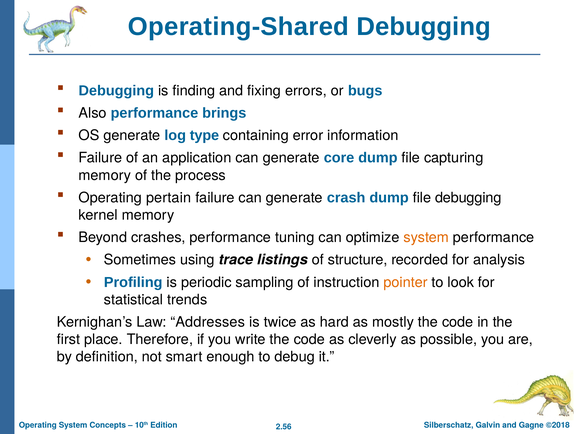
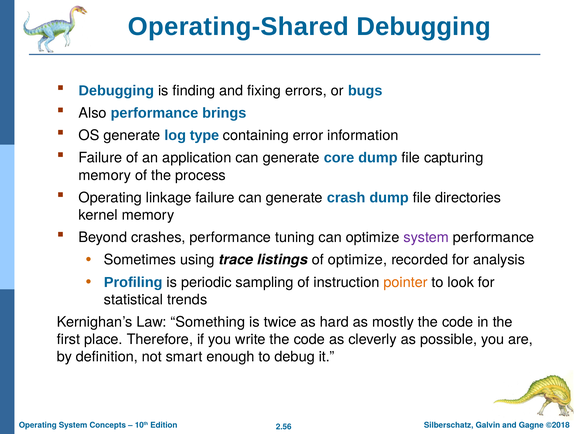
pertain: pertain -> linkage
file debugging: debugging -> directories
system at (426, 238) colour: orange -> purple
of structure: structure -> optimize
Addresses: Addresses -> Something
